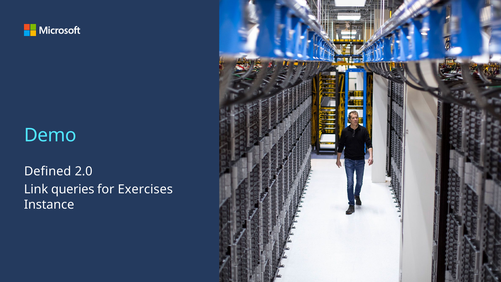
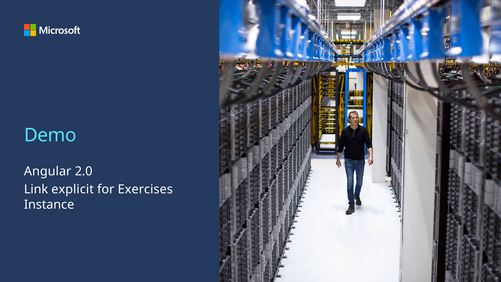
Defined: Defined -> Angular
queries: queries -> explicit
